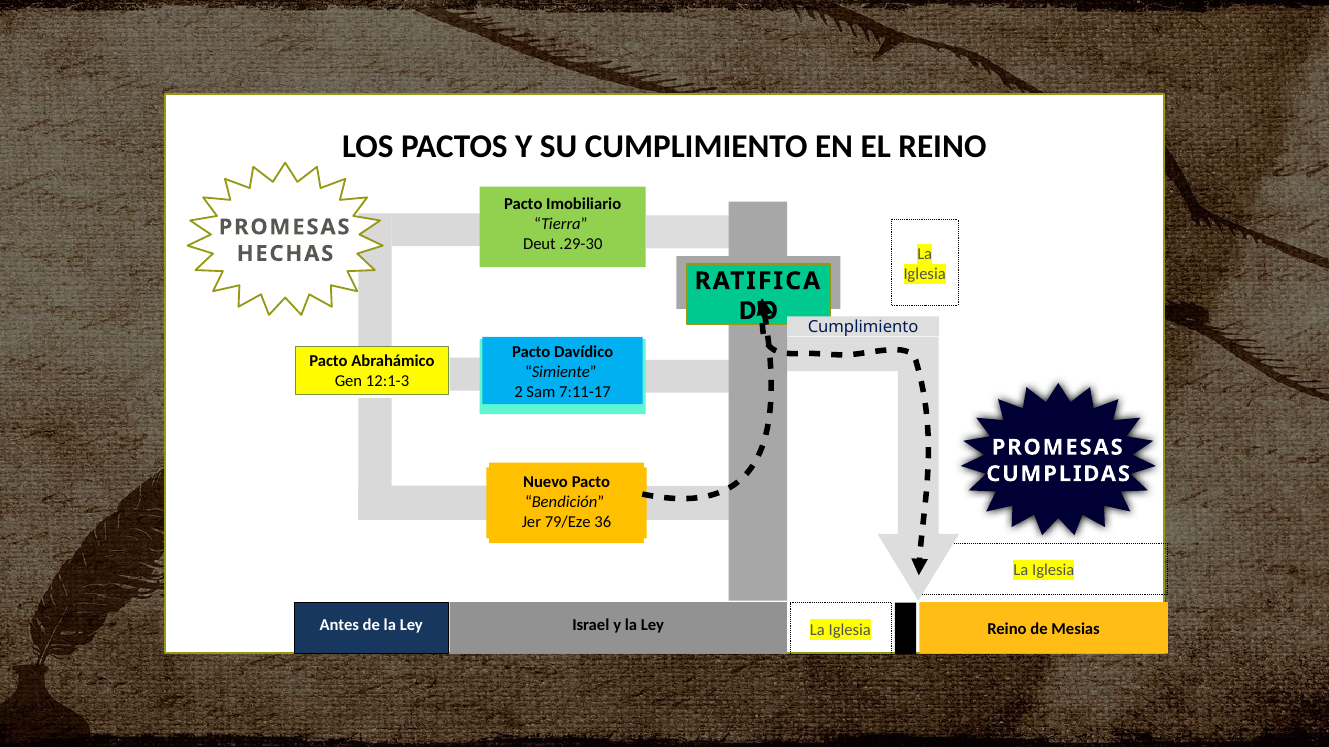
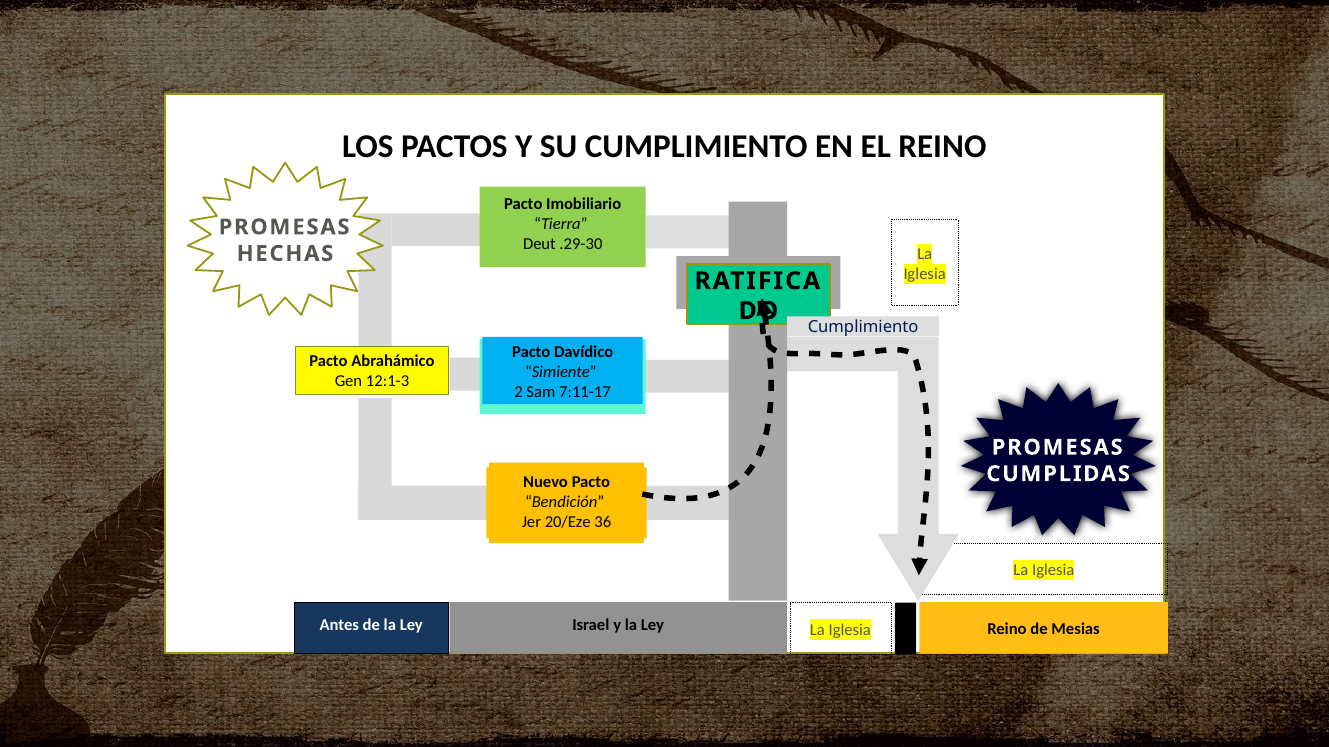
79/Eze: 79/Eze -> 20/Eze
